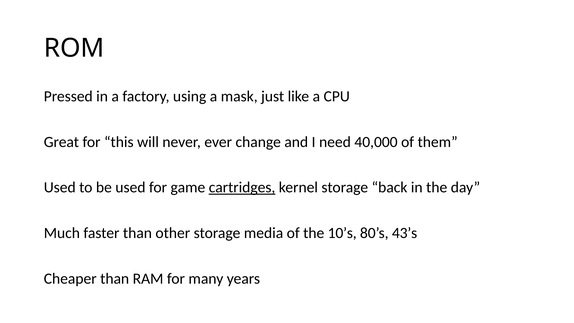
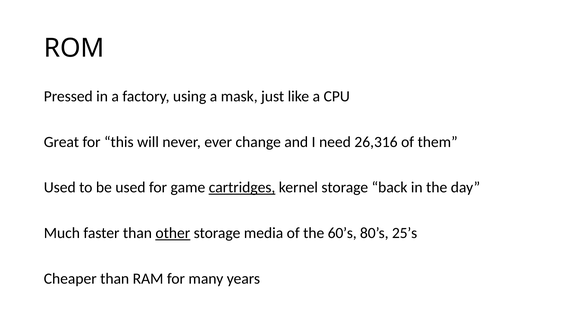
40,000: 40,000 -> 26,316
other underline: none -> present
10’s: 10’s -> 60’s
43’s: 43’s -> 25’s
